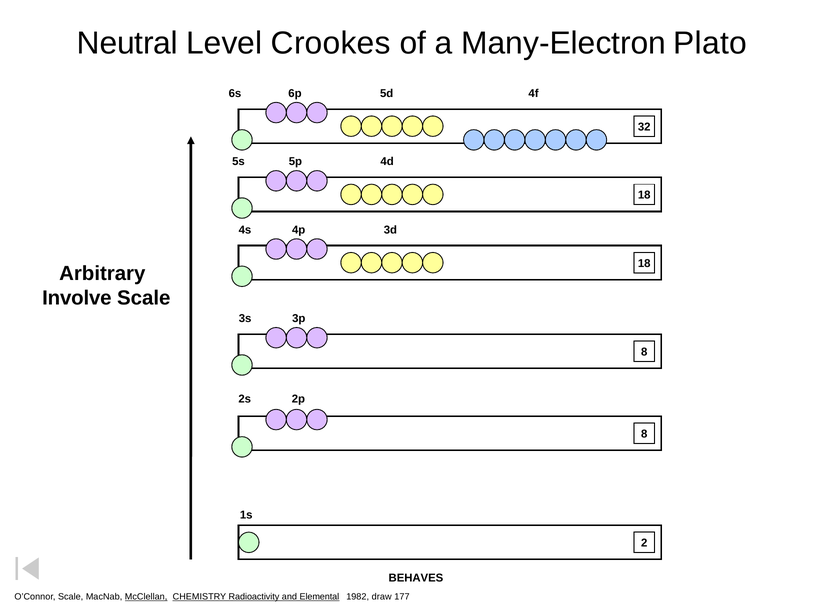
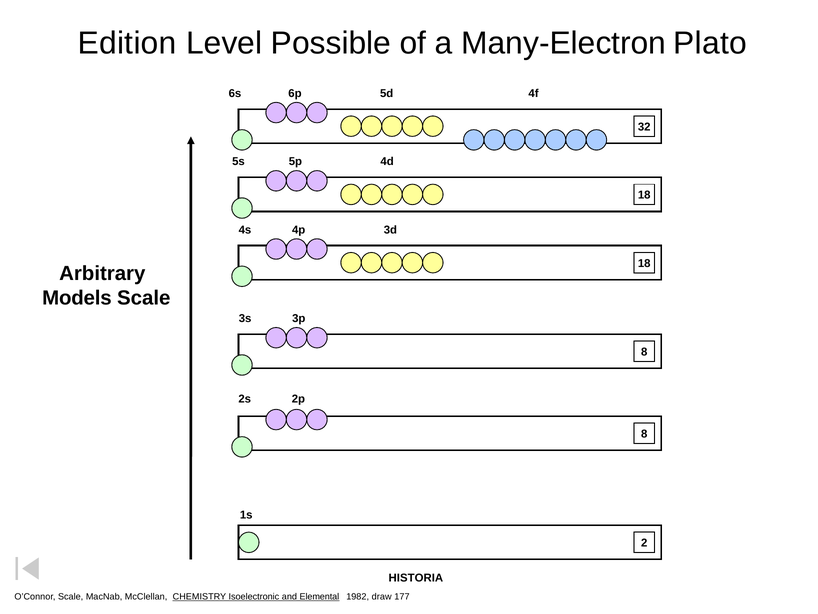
Neutral: Neutral -> Edition
Crookes: Crookes -> Possible
Involve: Involve -> Models
BEHAVES: BEHAVES -> HISTORIA
McClellan underline: present -> none
Radioactivity: Radioactivity -> Isoelectronic
